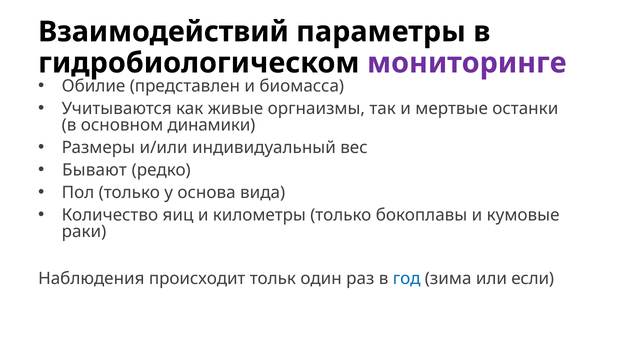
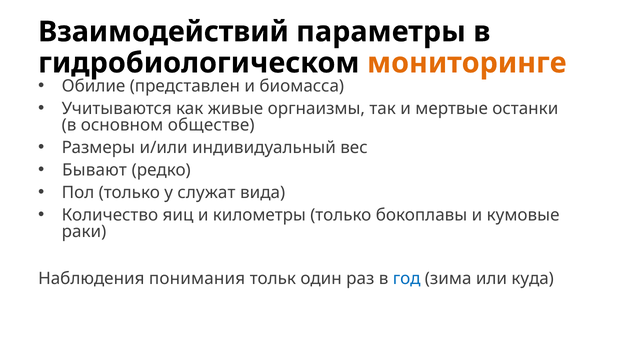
мониторинге colour: purple -> orange
динамики: динамики -> обществе
основа: основа -> служат
происходит: происходит -> понимания
если: если -> куда
